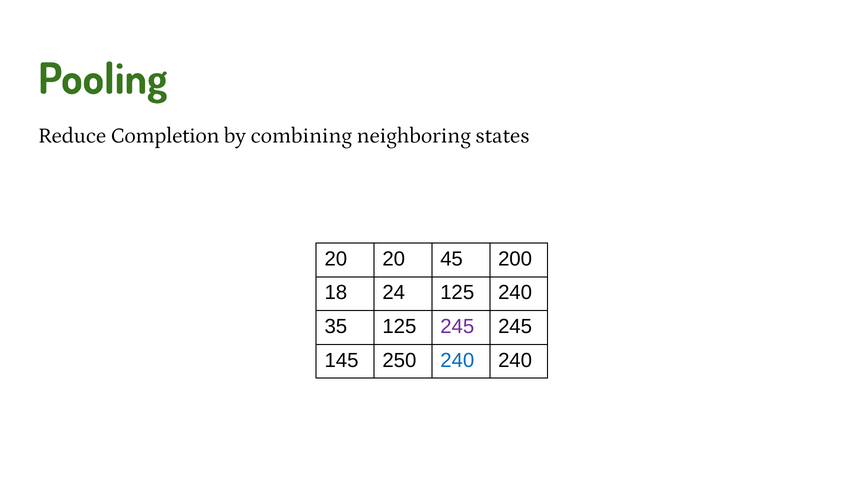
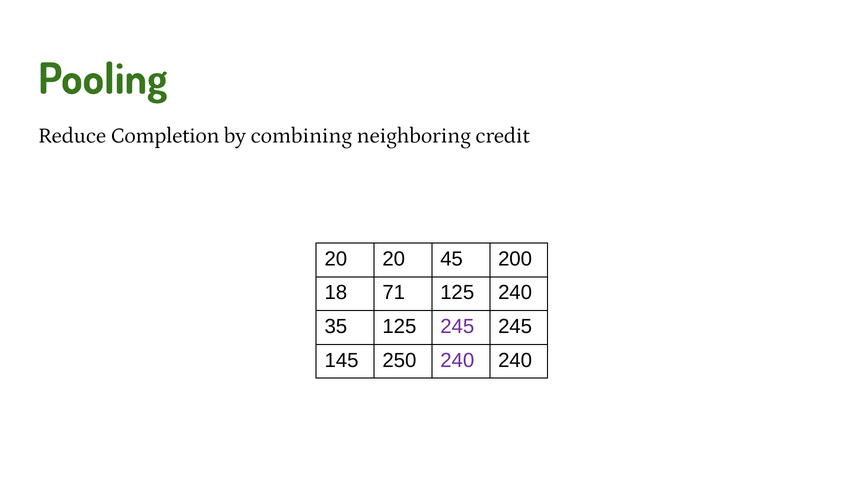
states: states -> credit
24: 24 -> 71
240 at (457, 360) colour: blue -> purple
